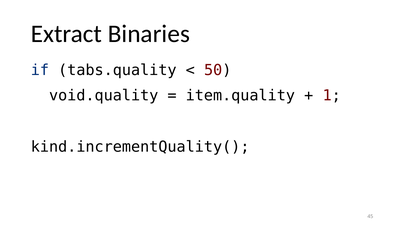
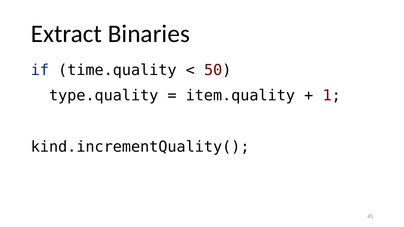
tabs.quality: tabs.quality -> time.quality
void.quality: void.quality -> type.quality
